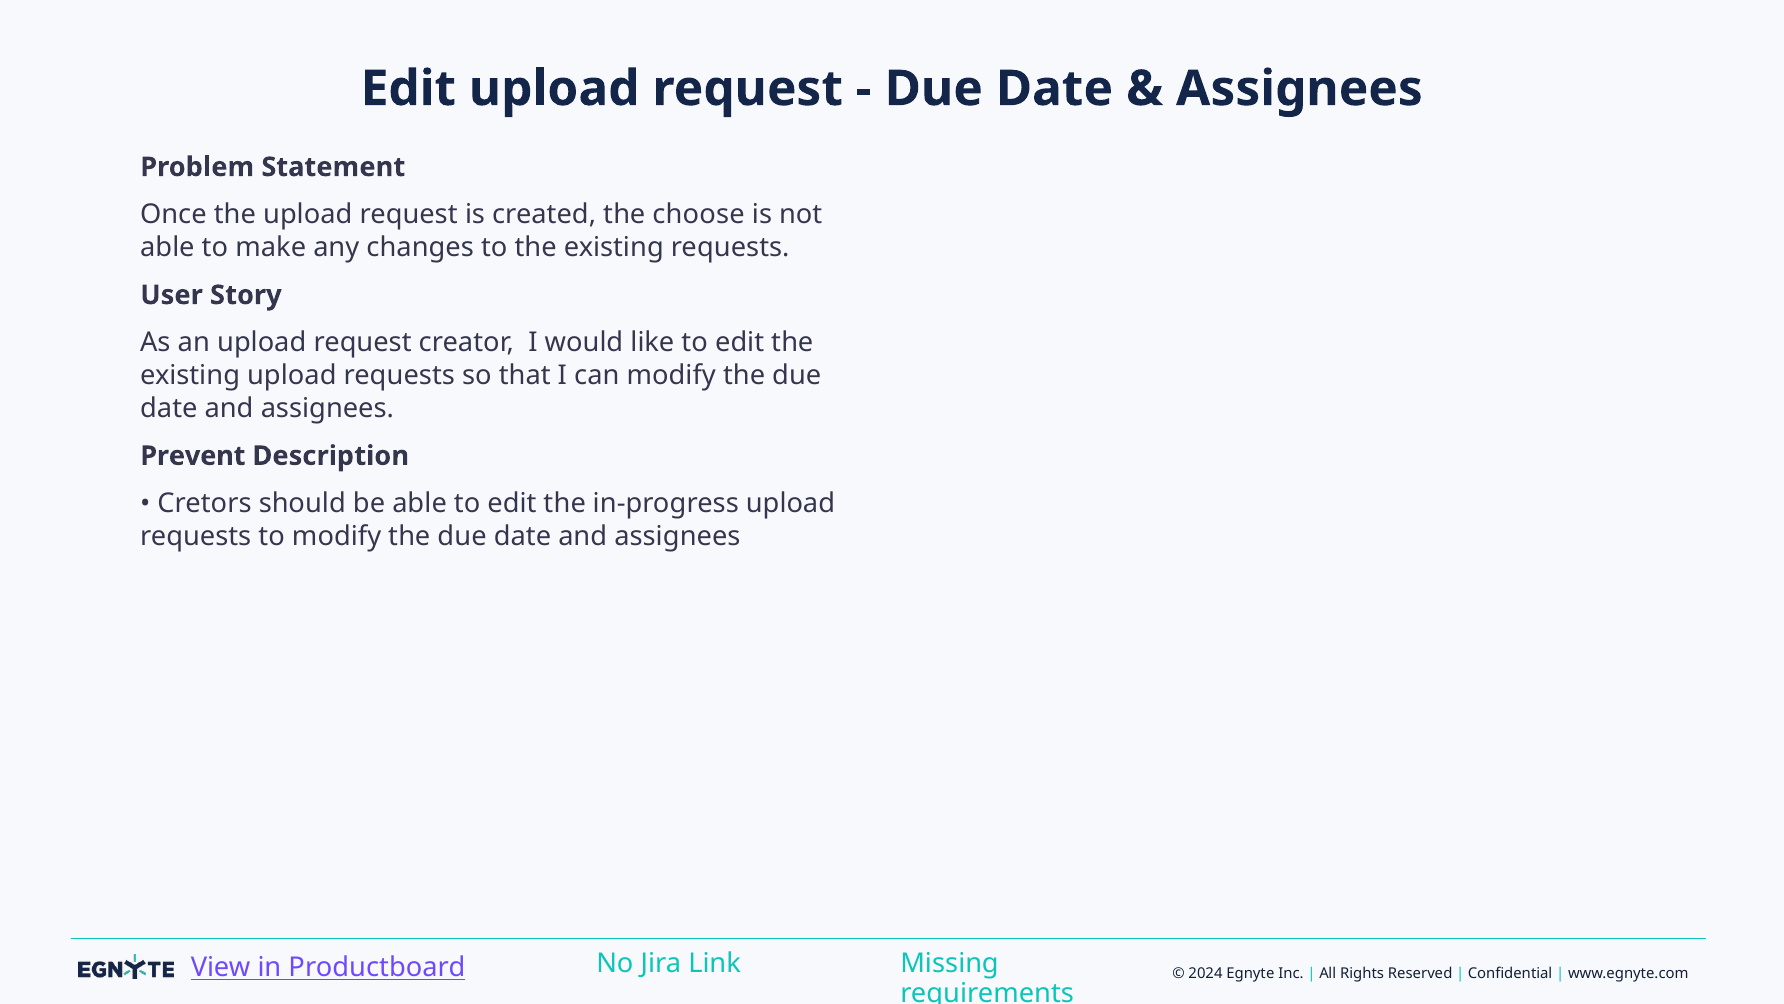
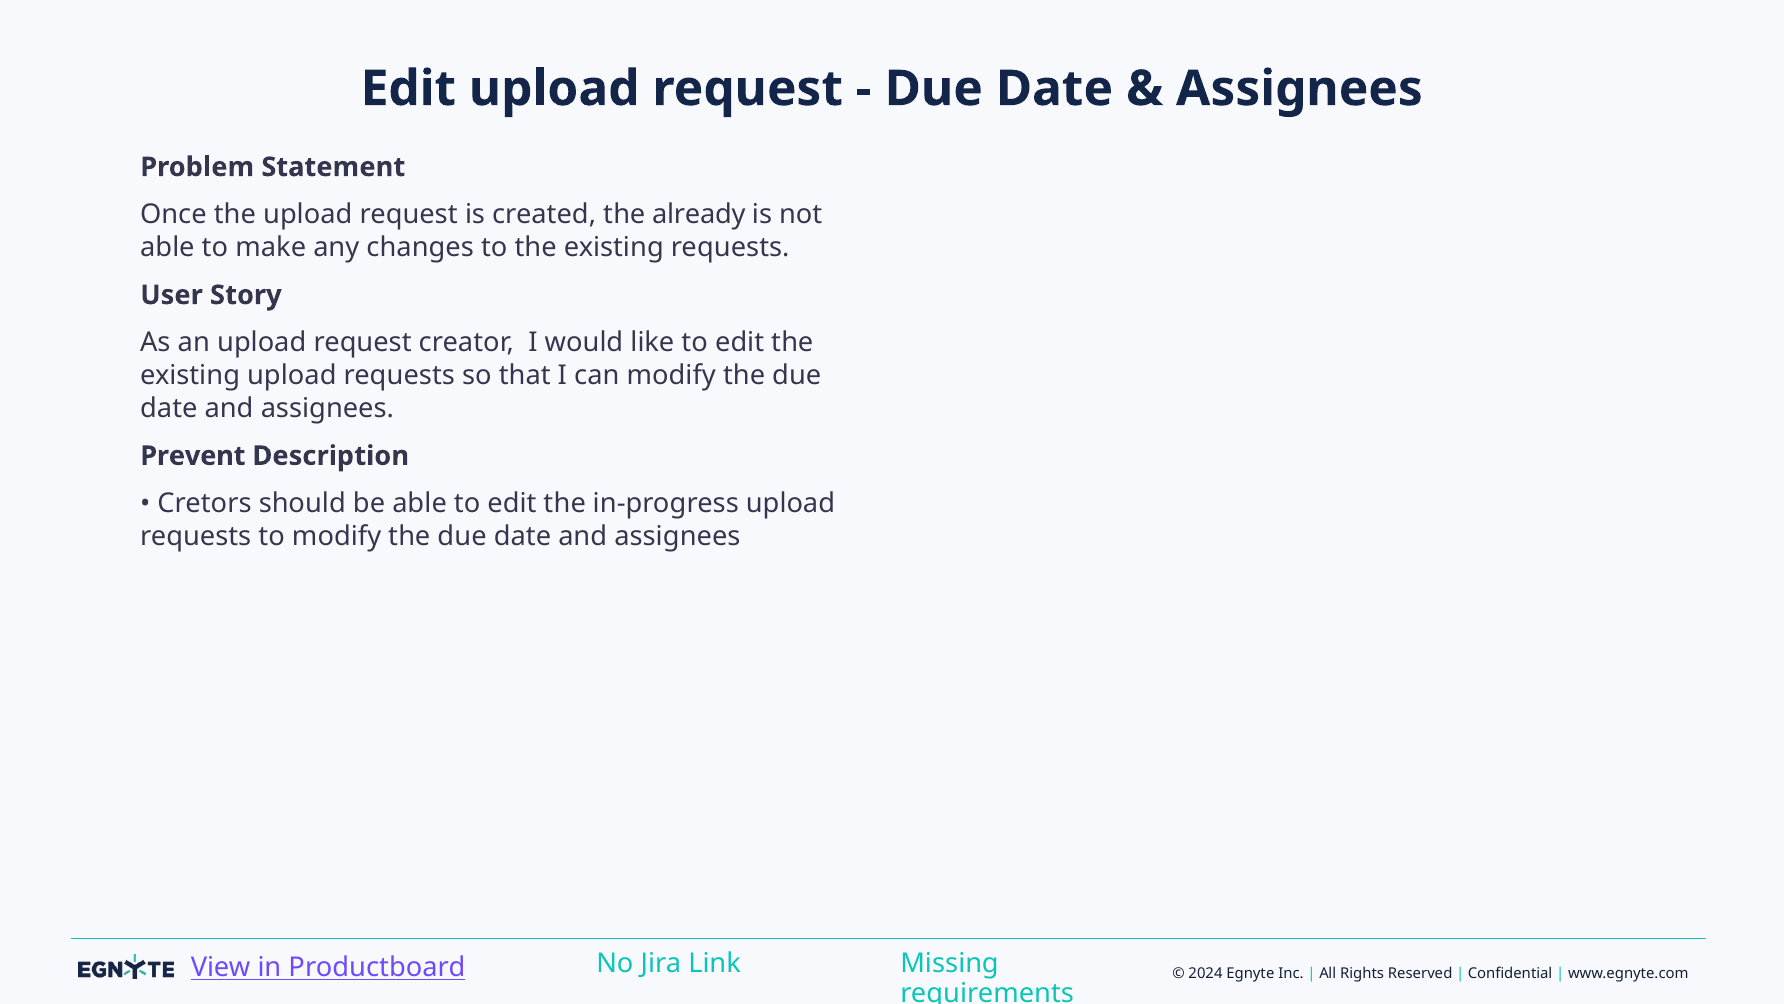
choose: choose -> already
